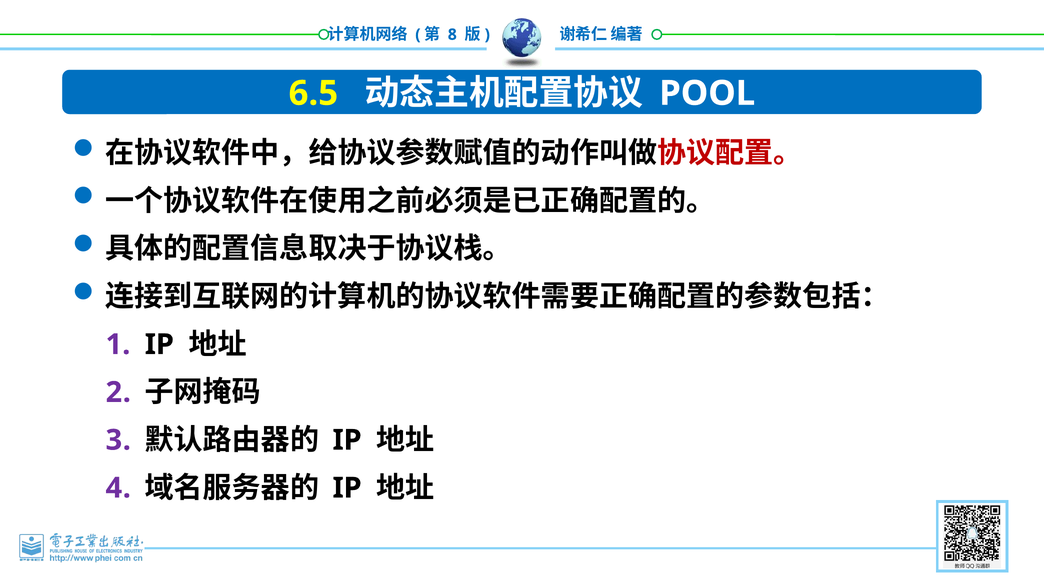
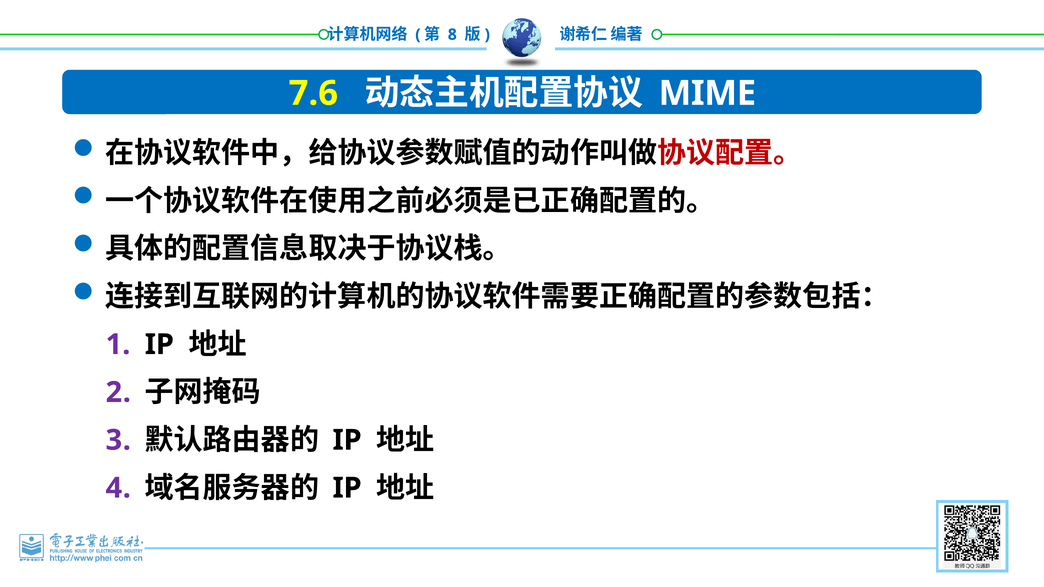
6.5: 6.5 -> 7.6
POOL: POOL -> MIME
